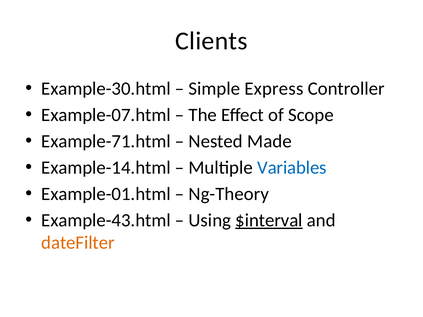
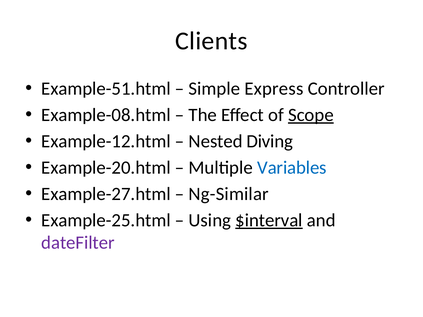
Example-30.html: Example-30.html -> Example-51.html
Example-07.html: Example-07.html -> Example-08.html
Scope underline: none -> present
Example-71.html: Example-71.html -> Example-12.html
Made: Made -> Diving
Example-14.html: Example-14.html -> Example-20.html
Example-01.html: Example-01.html -> Example-27.html
Ng-Theory: Ng-Theory -> Ng-Similar
Example-43.html: Example-43.html -> Example-25.html
dateFilter colour: orange -> purple
